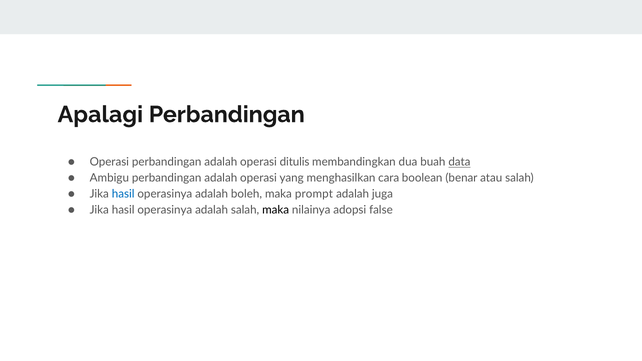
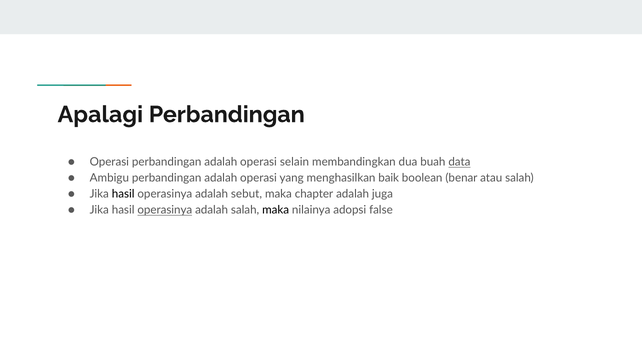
ditulis: ditulis -> selain
cara: cara -> baik
hasil at (123, 194) colour: blue -> black
boleh: boleh -> sebut
prompt: prompt -> chapter
operasinya at (165, 210) underline: none -> present
